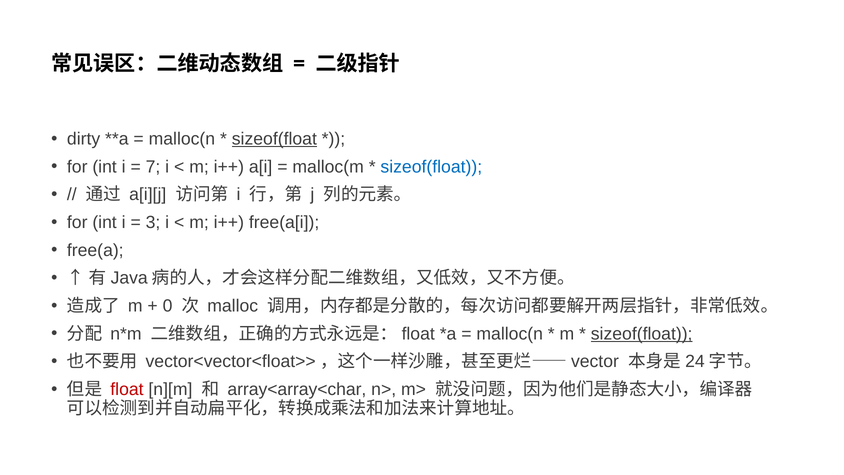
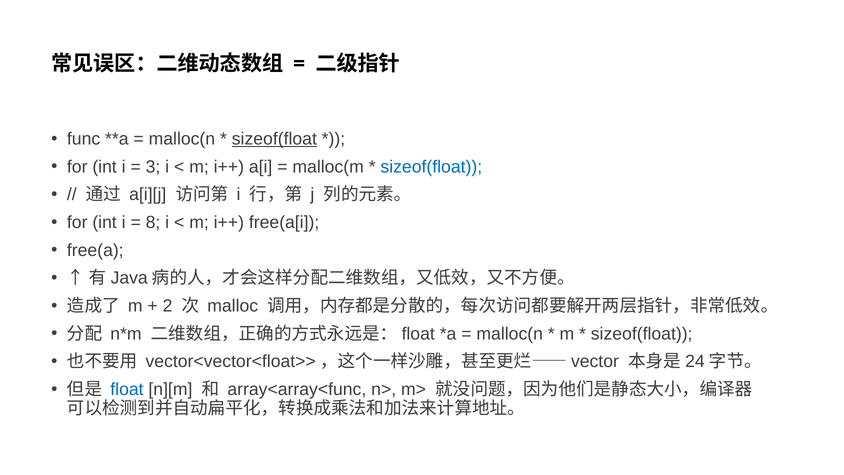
dirty: dirty -> func
7: 7 -> 3
3: 3 -> 8
0: 0 -> 2
sizeof(float at (642, 334) underline: present -> none
float colour: red -> blue
array<array<char: array<array<char -> array<array<func
